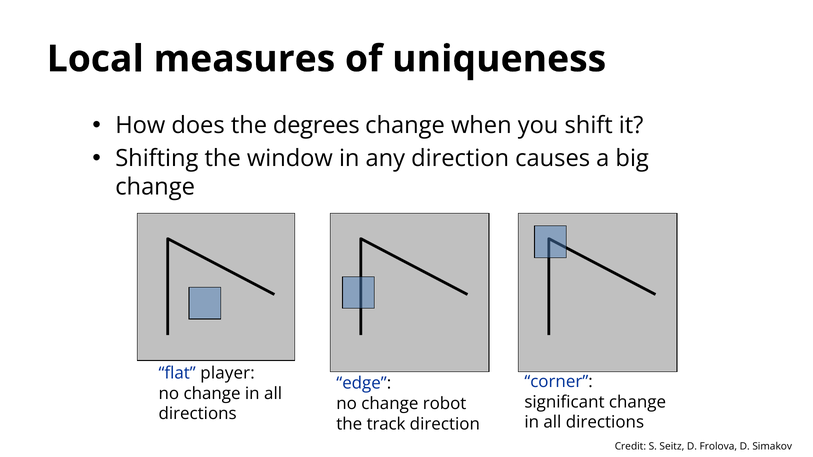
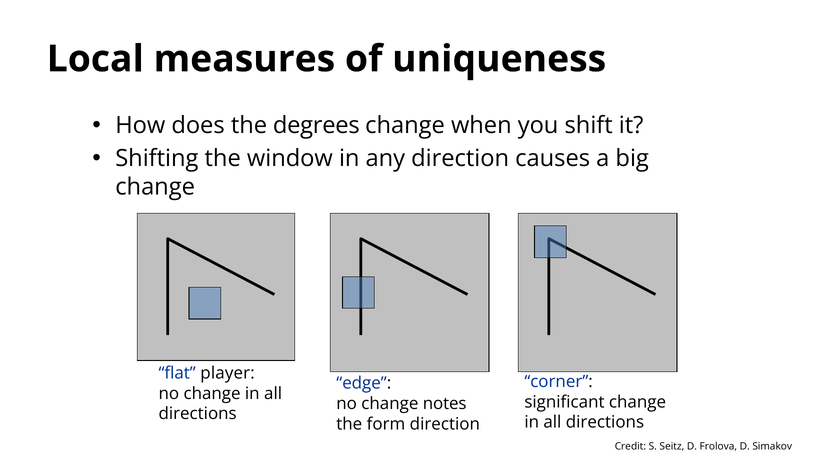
robot: robot -> notes
track: track -> form
